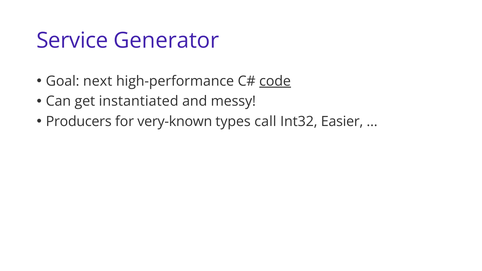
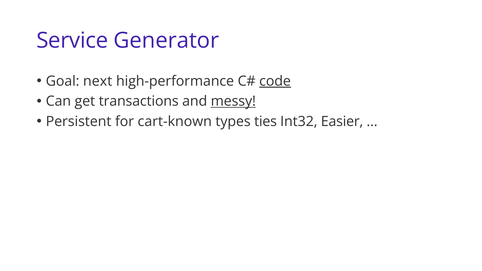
instantiated: instantiated -> transactions
messy underline: none -> present
Producers: Producers -> Persistent
very-known: very-known -> cart-known
call: call -> ties
